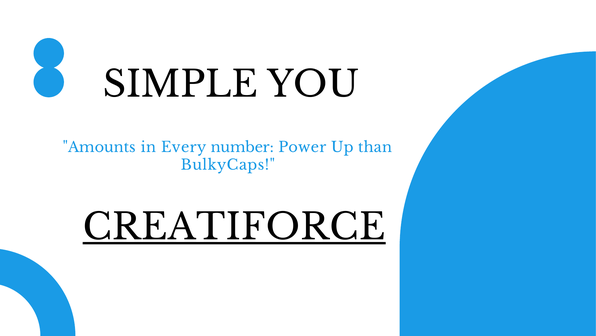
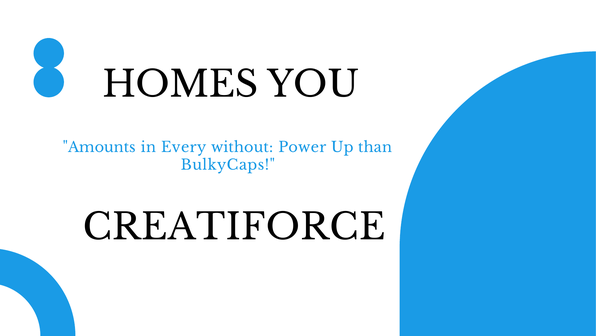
SIMPLE: SIMPLE -> HOMES
number: number -> without
CREATIFORCE underline: present -> none
